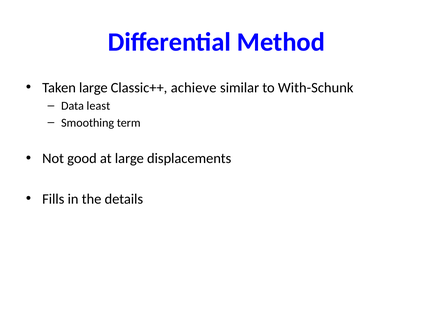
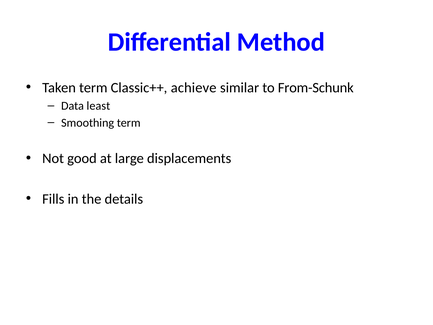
Taken large: large -> term
With-Schunk: With-Schunk -> From-Schunk
